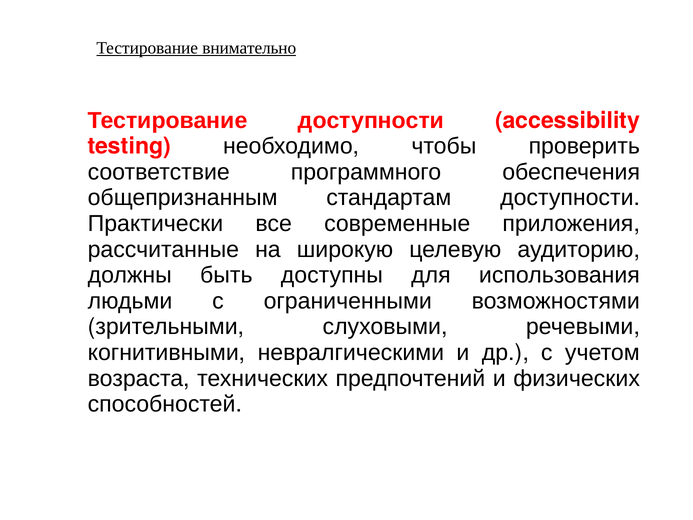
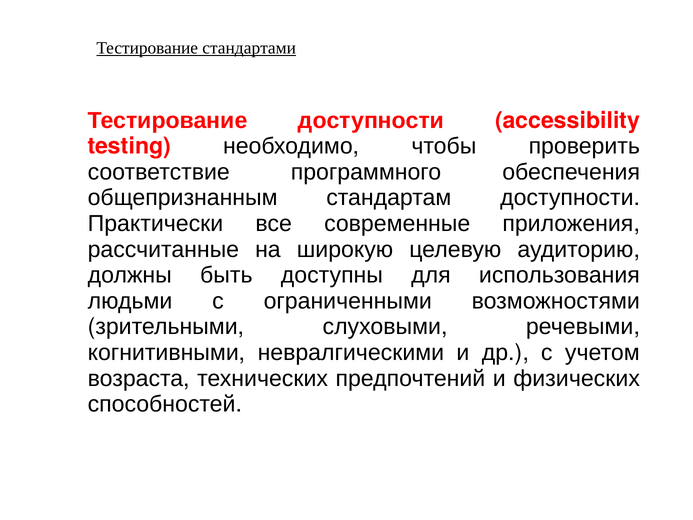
внимательно: внимательно -> стандартами
